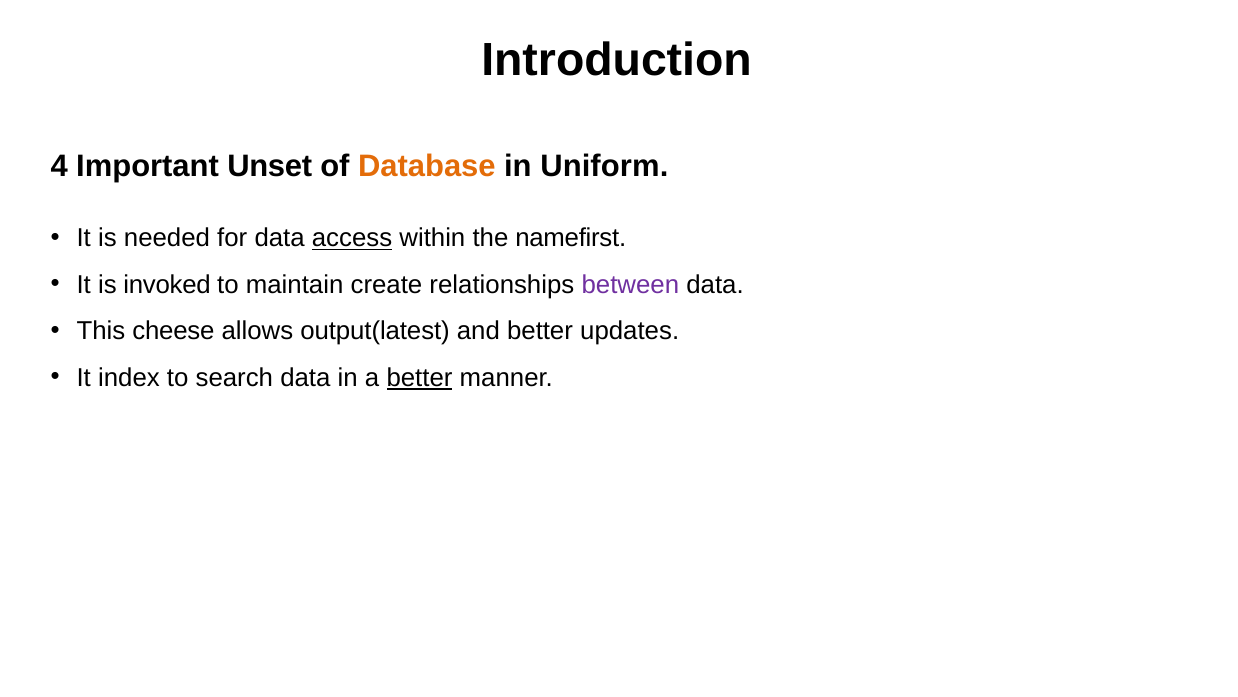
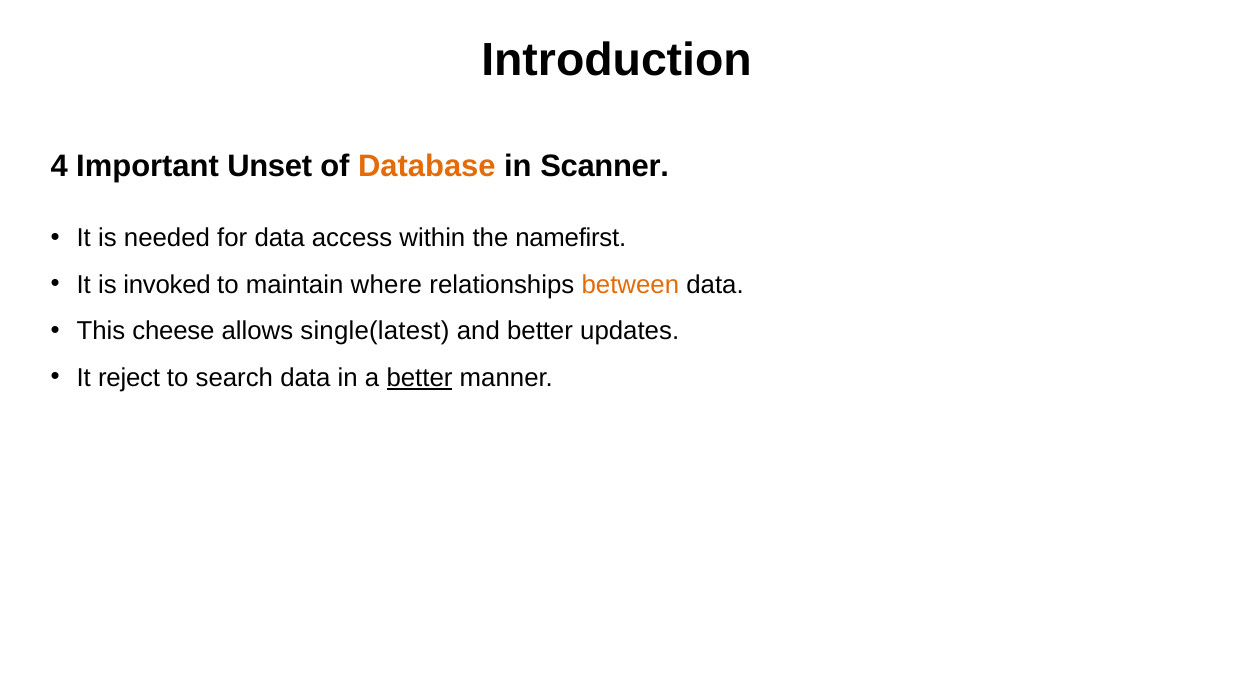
Uniform: Uniform -> Scanner
access underline: present -> none
create: create -> where
between colour: purple -> orange
output(latest: output(latest -> single(latest
index: index -> reject
